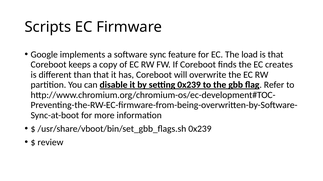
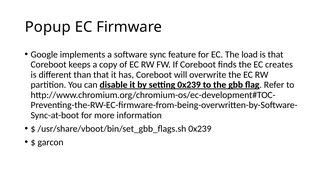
Scripts: Scripts -> Popup
review: review -> garcon
